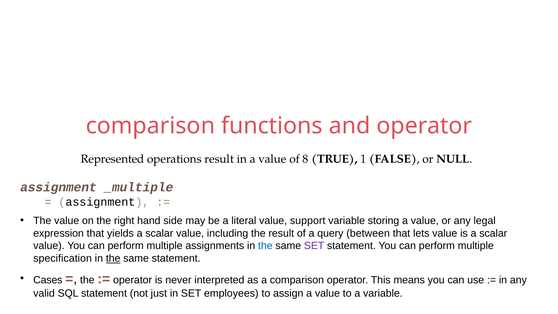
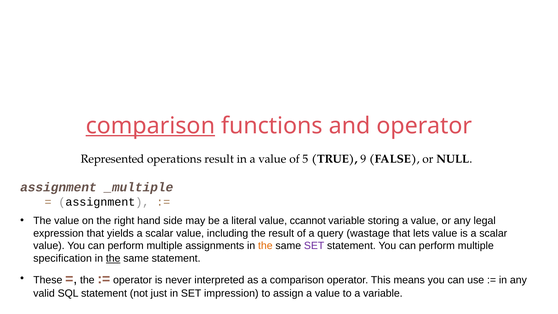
comparison at (150, 126) underline: none -> present
8: 8 -> 5
1: 1 -> 9
support: support -> ccannot
between: between -> wastage
the at (265, 246) colour: blue -> orange
Cases: Cases -> These
employees: employees -> impression
